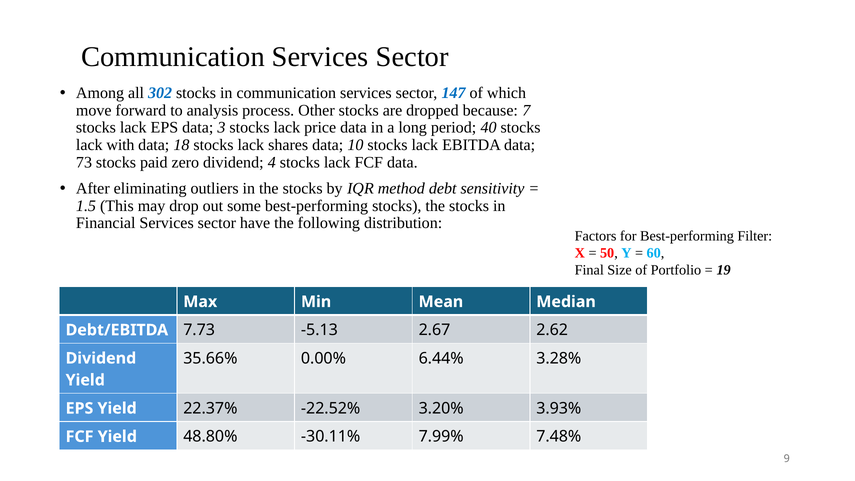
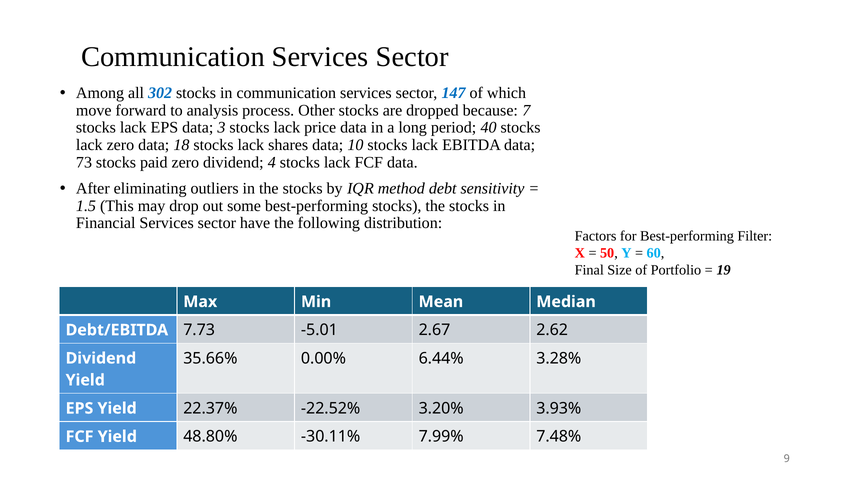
lack with: with -> zero
-5.13: -5.13 -> -5.01
